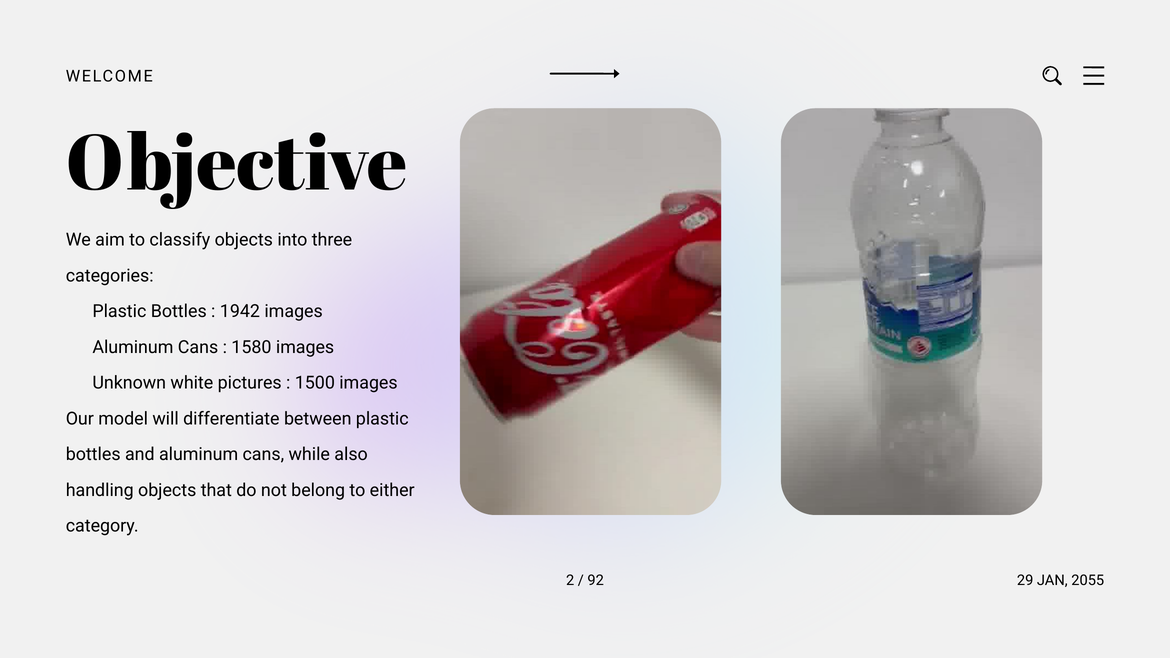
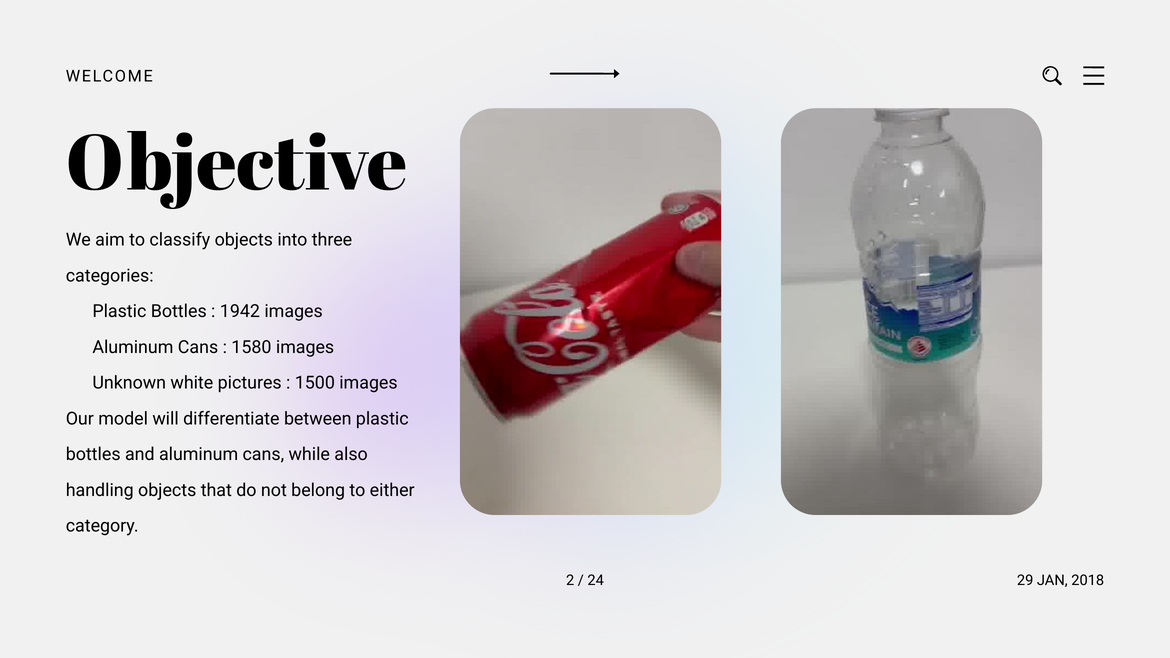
92: 92 -> 24
2055: 2055 -> 2018
